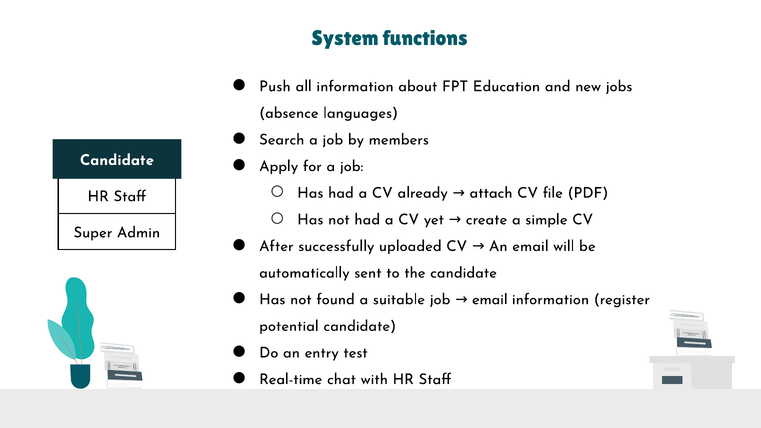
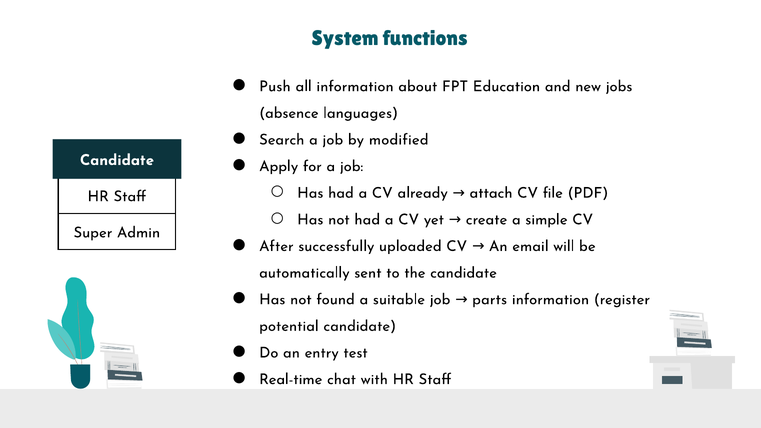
members: members -> modified
job email: email -> parts
